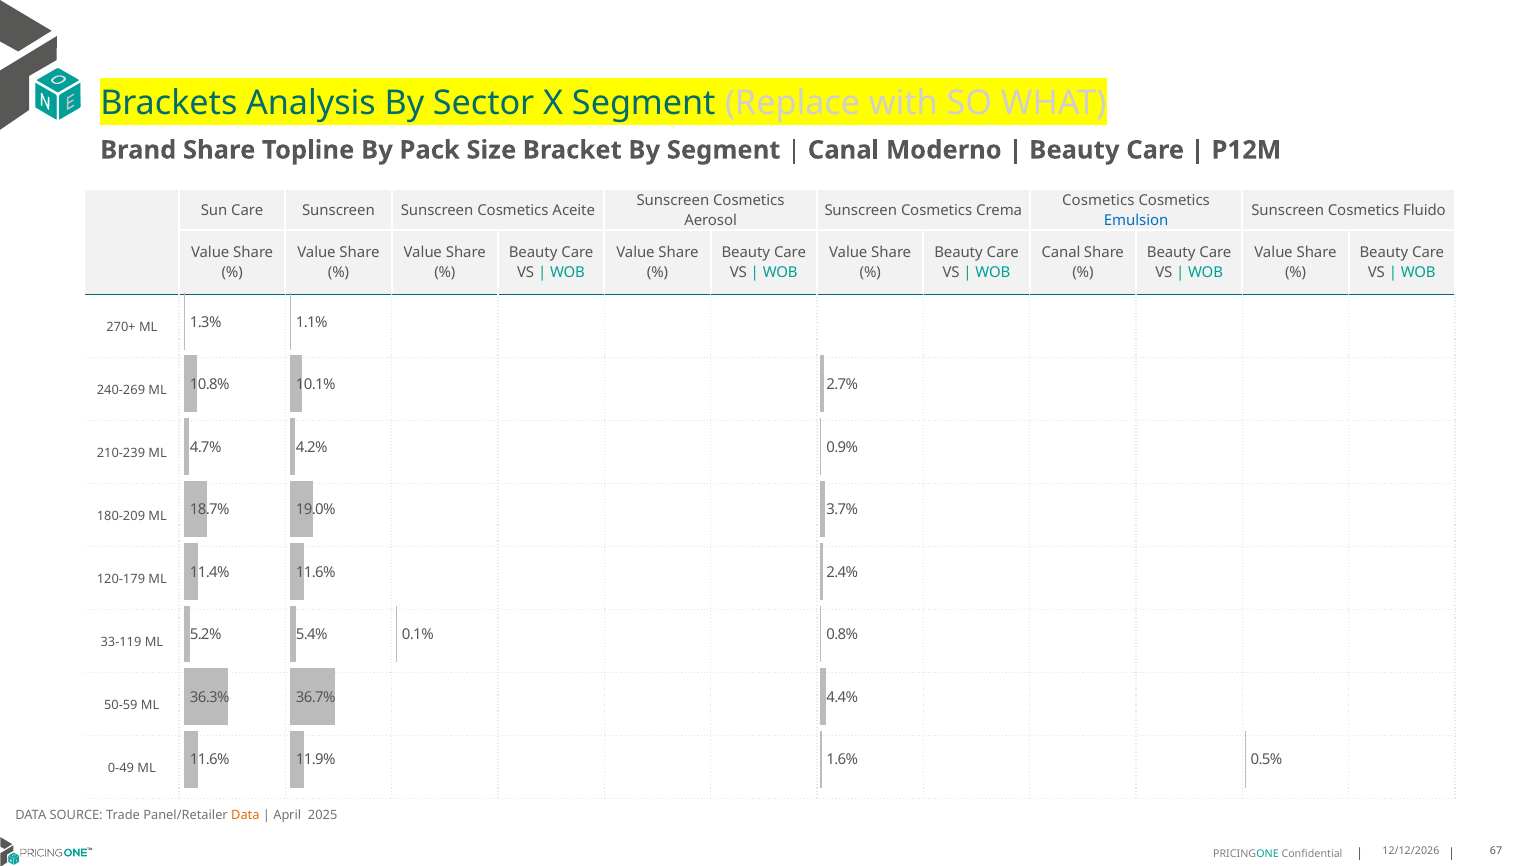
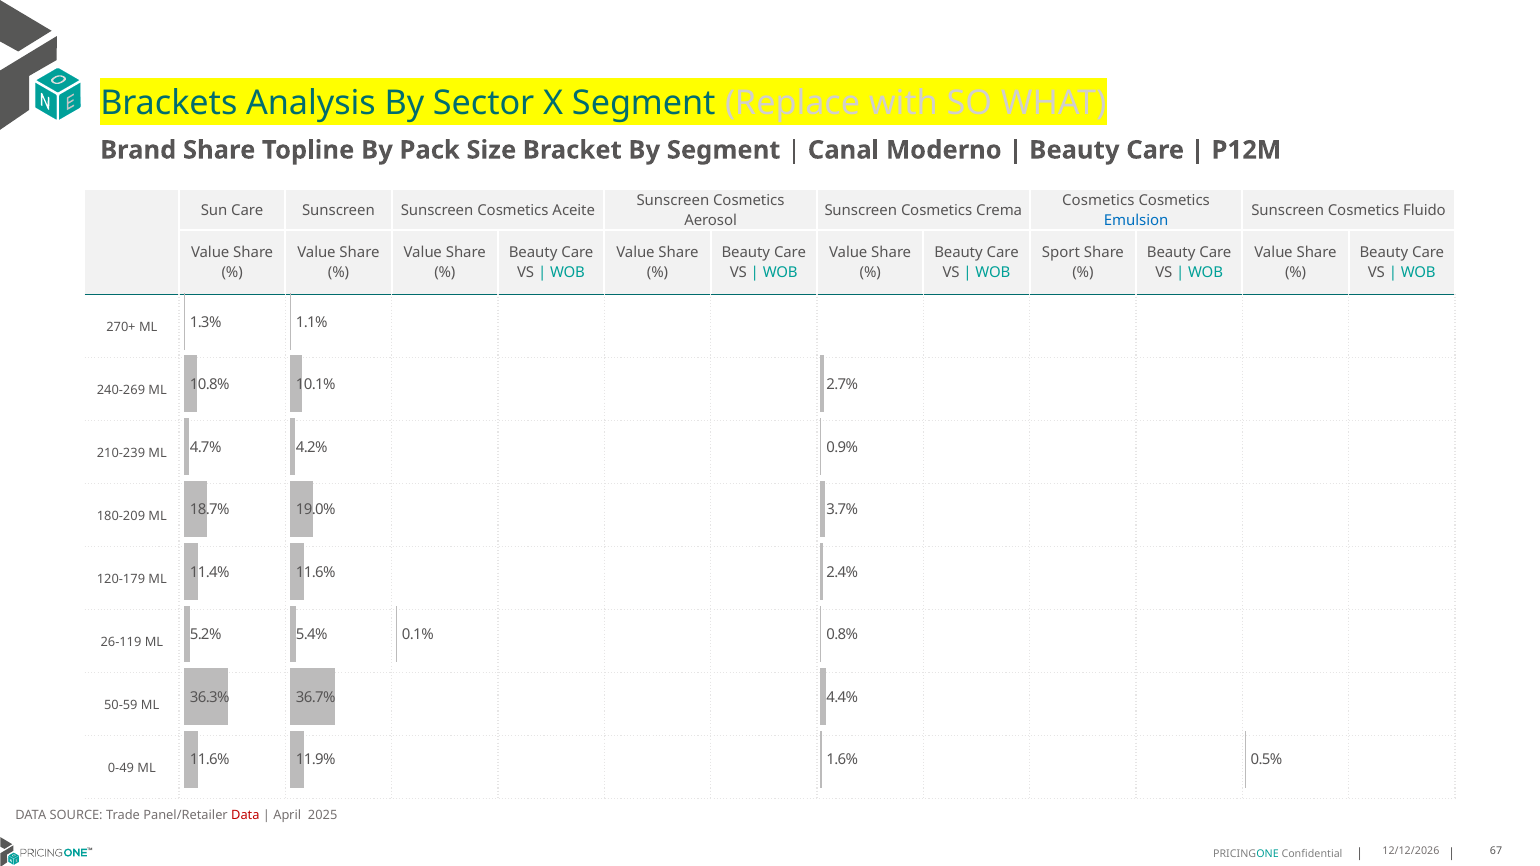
Canal at (1061, 253): Canal -> Sport
33-119: 33-119 -> 26-119
Data at (245, 816) colour: orange -> red
